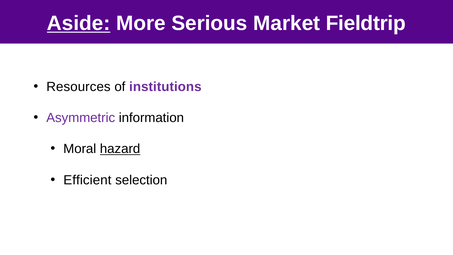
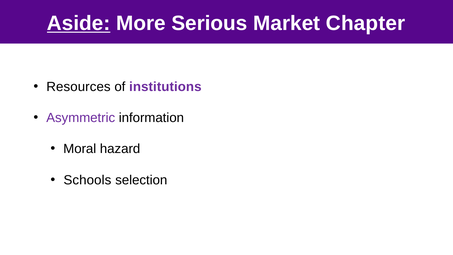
Fieldtrip: Fieldtrip -> Chapter
hazard underline: present -> none
Efficient: Efficient -> Schools
